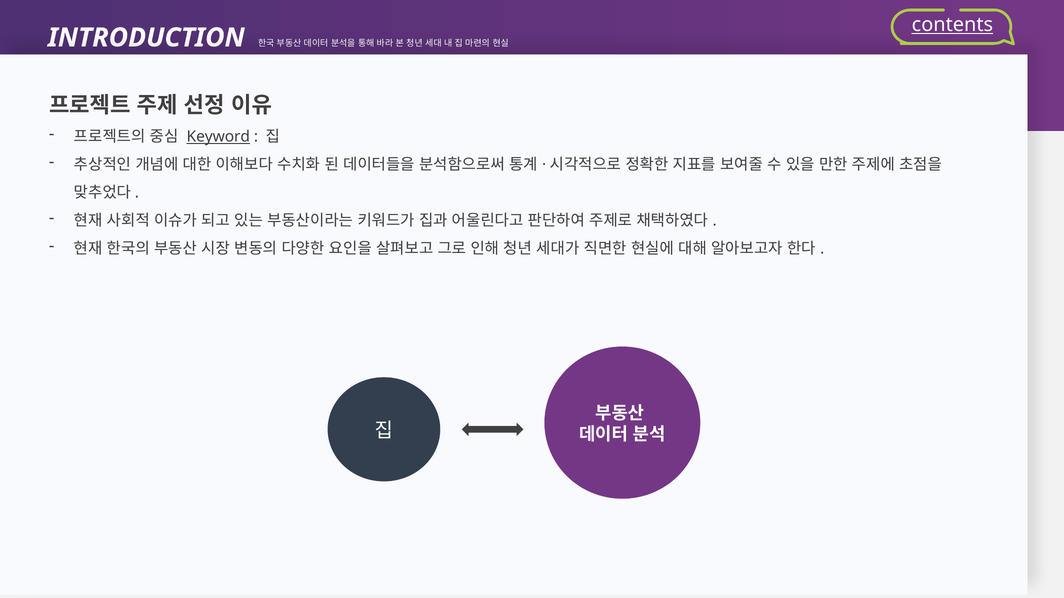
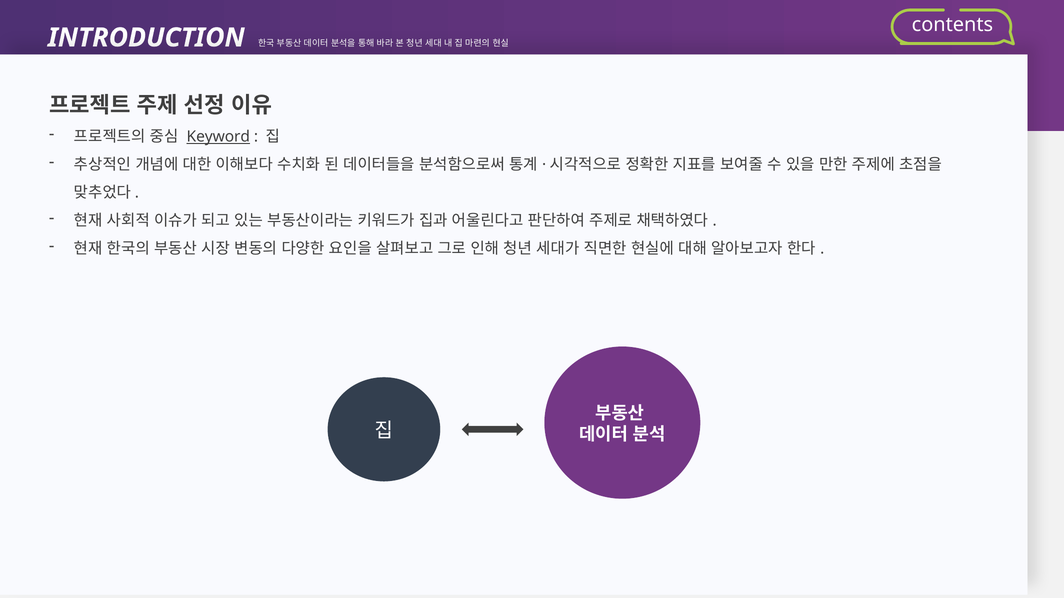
contents underline: present -> none
